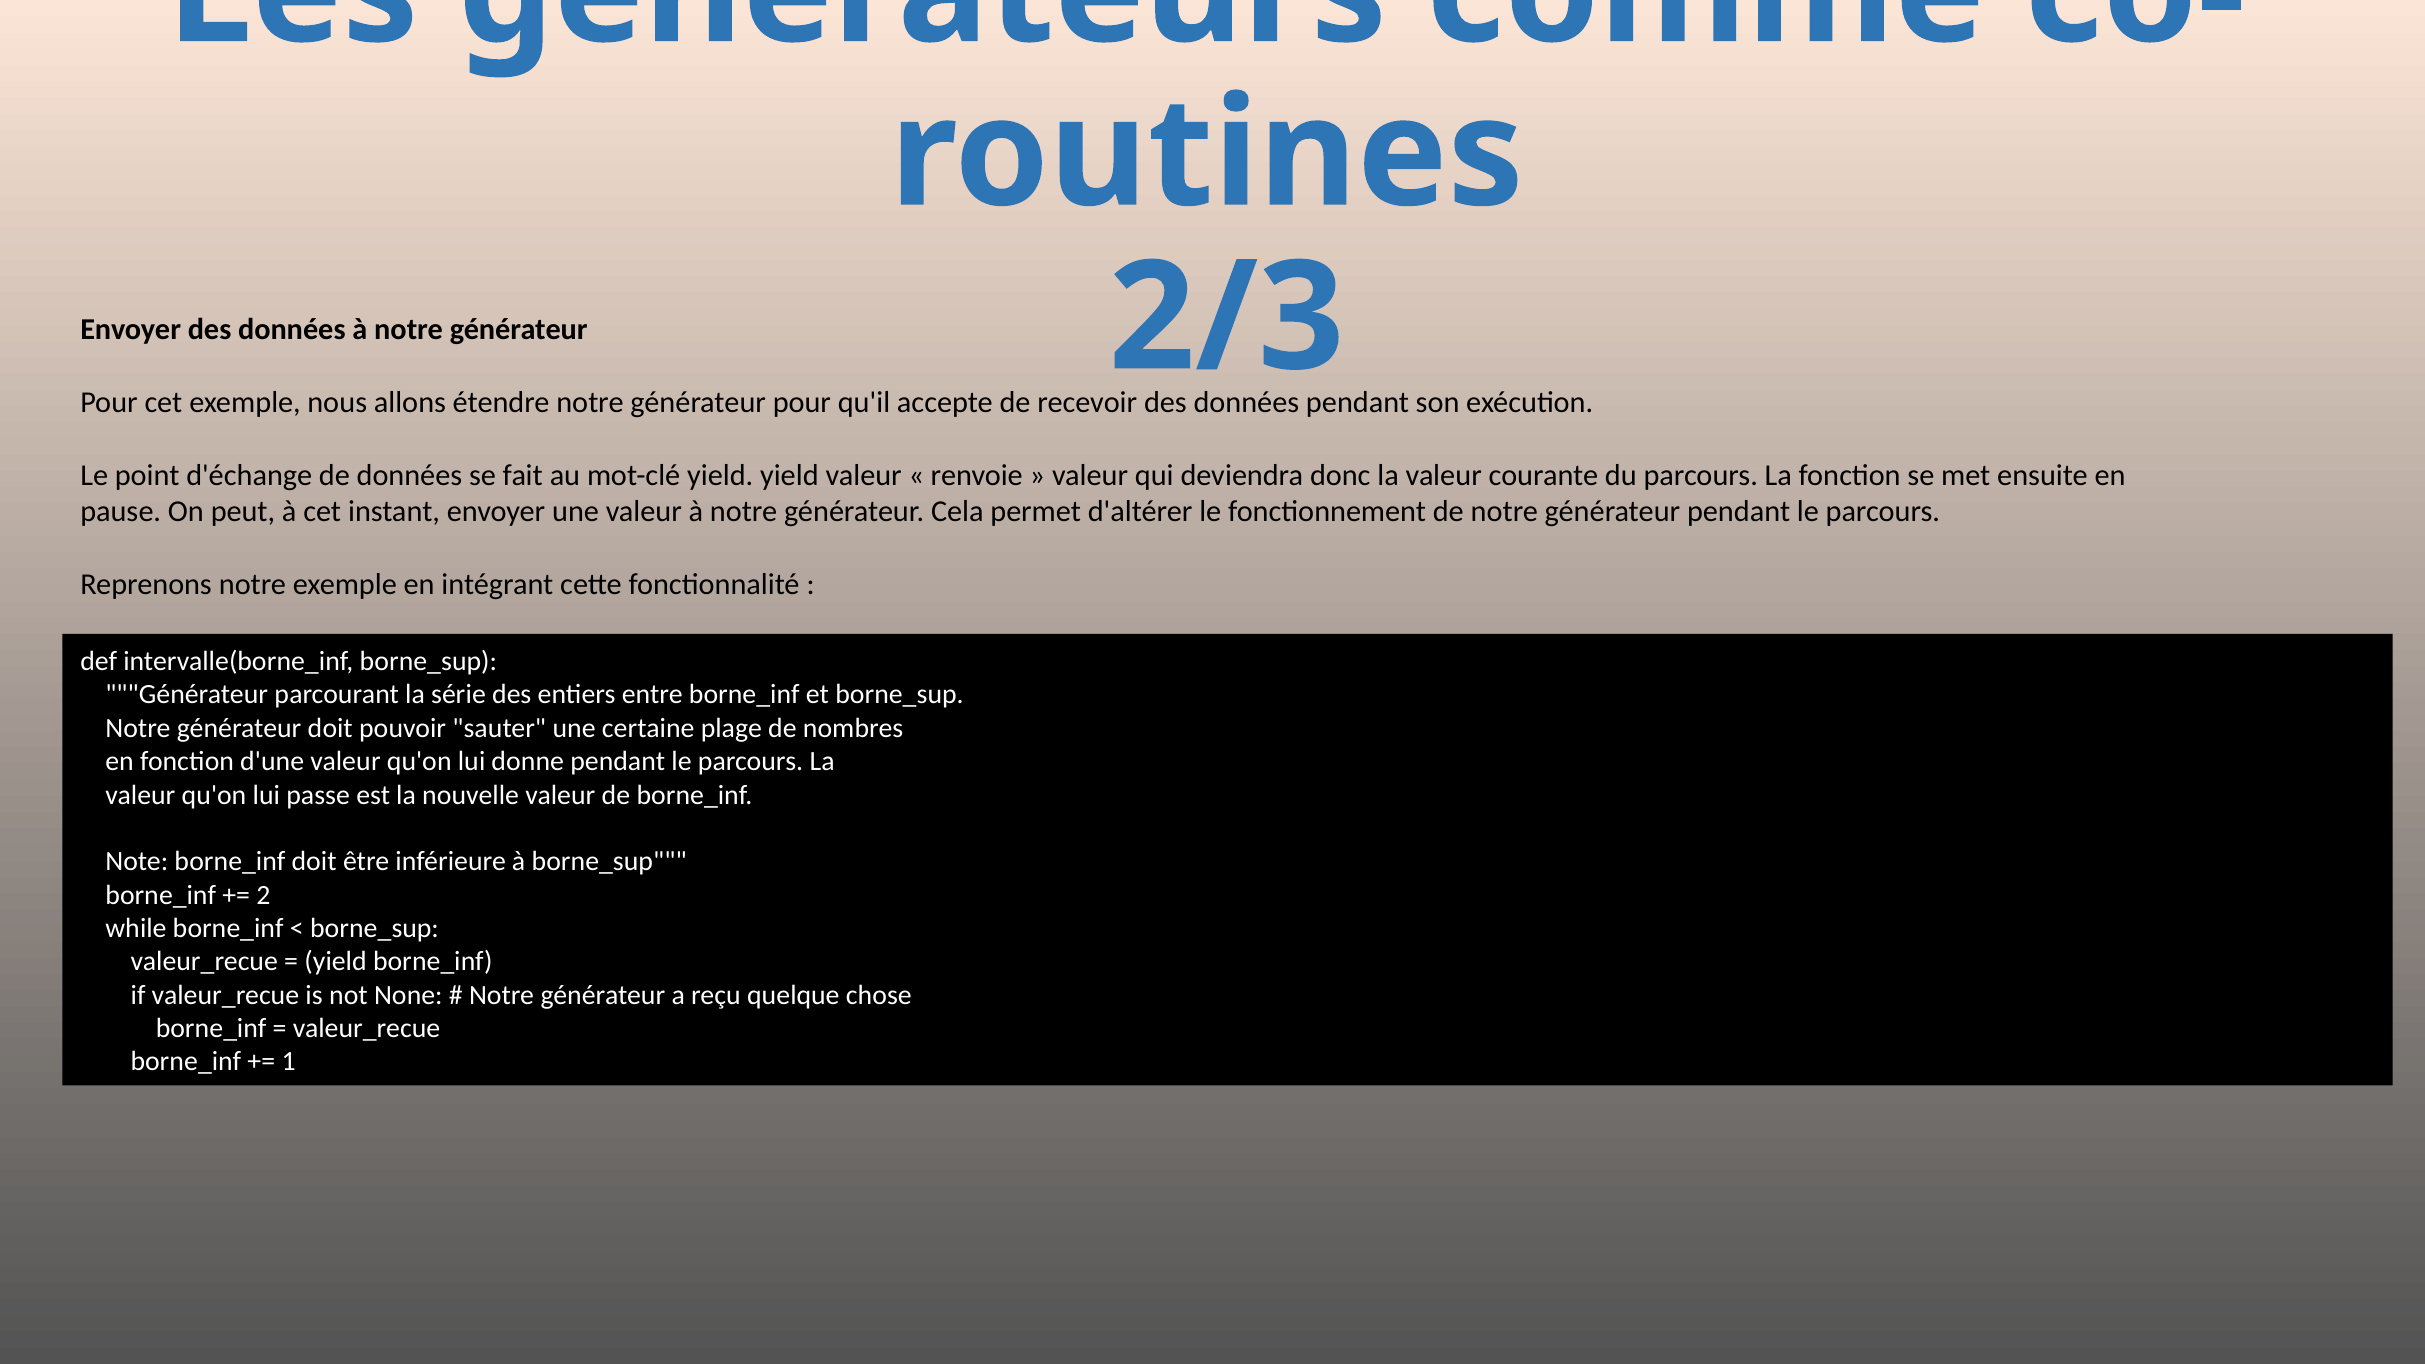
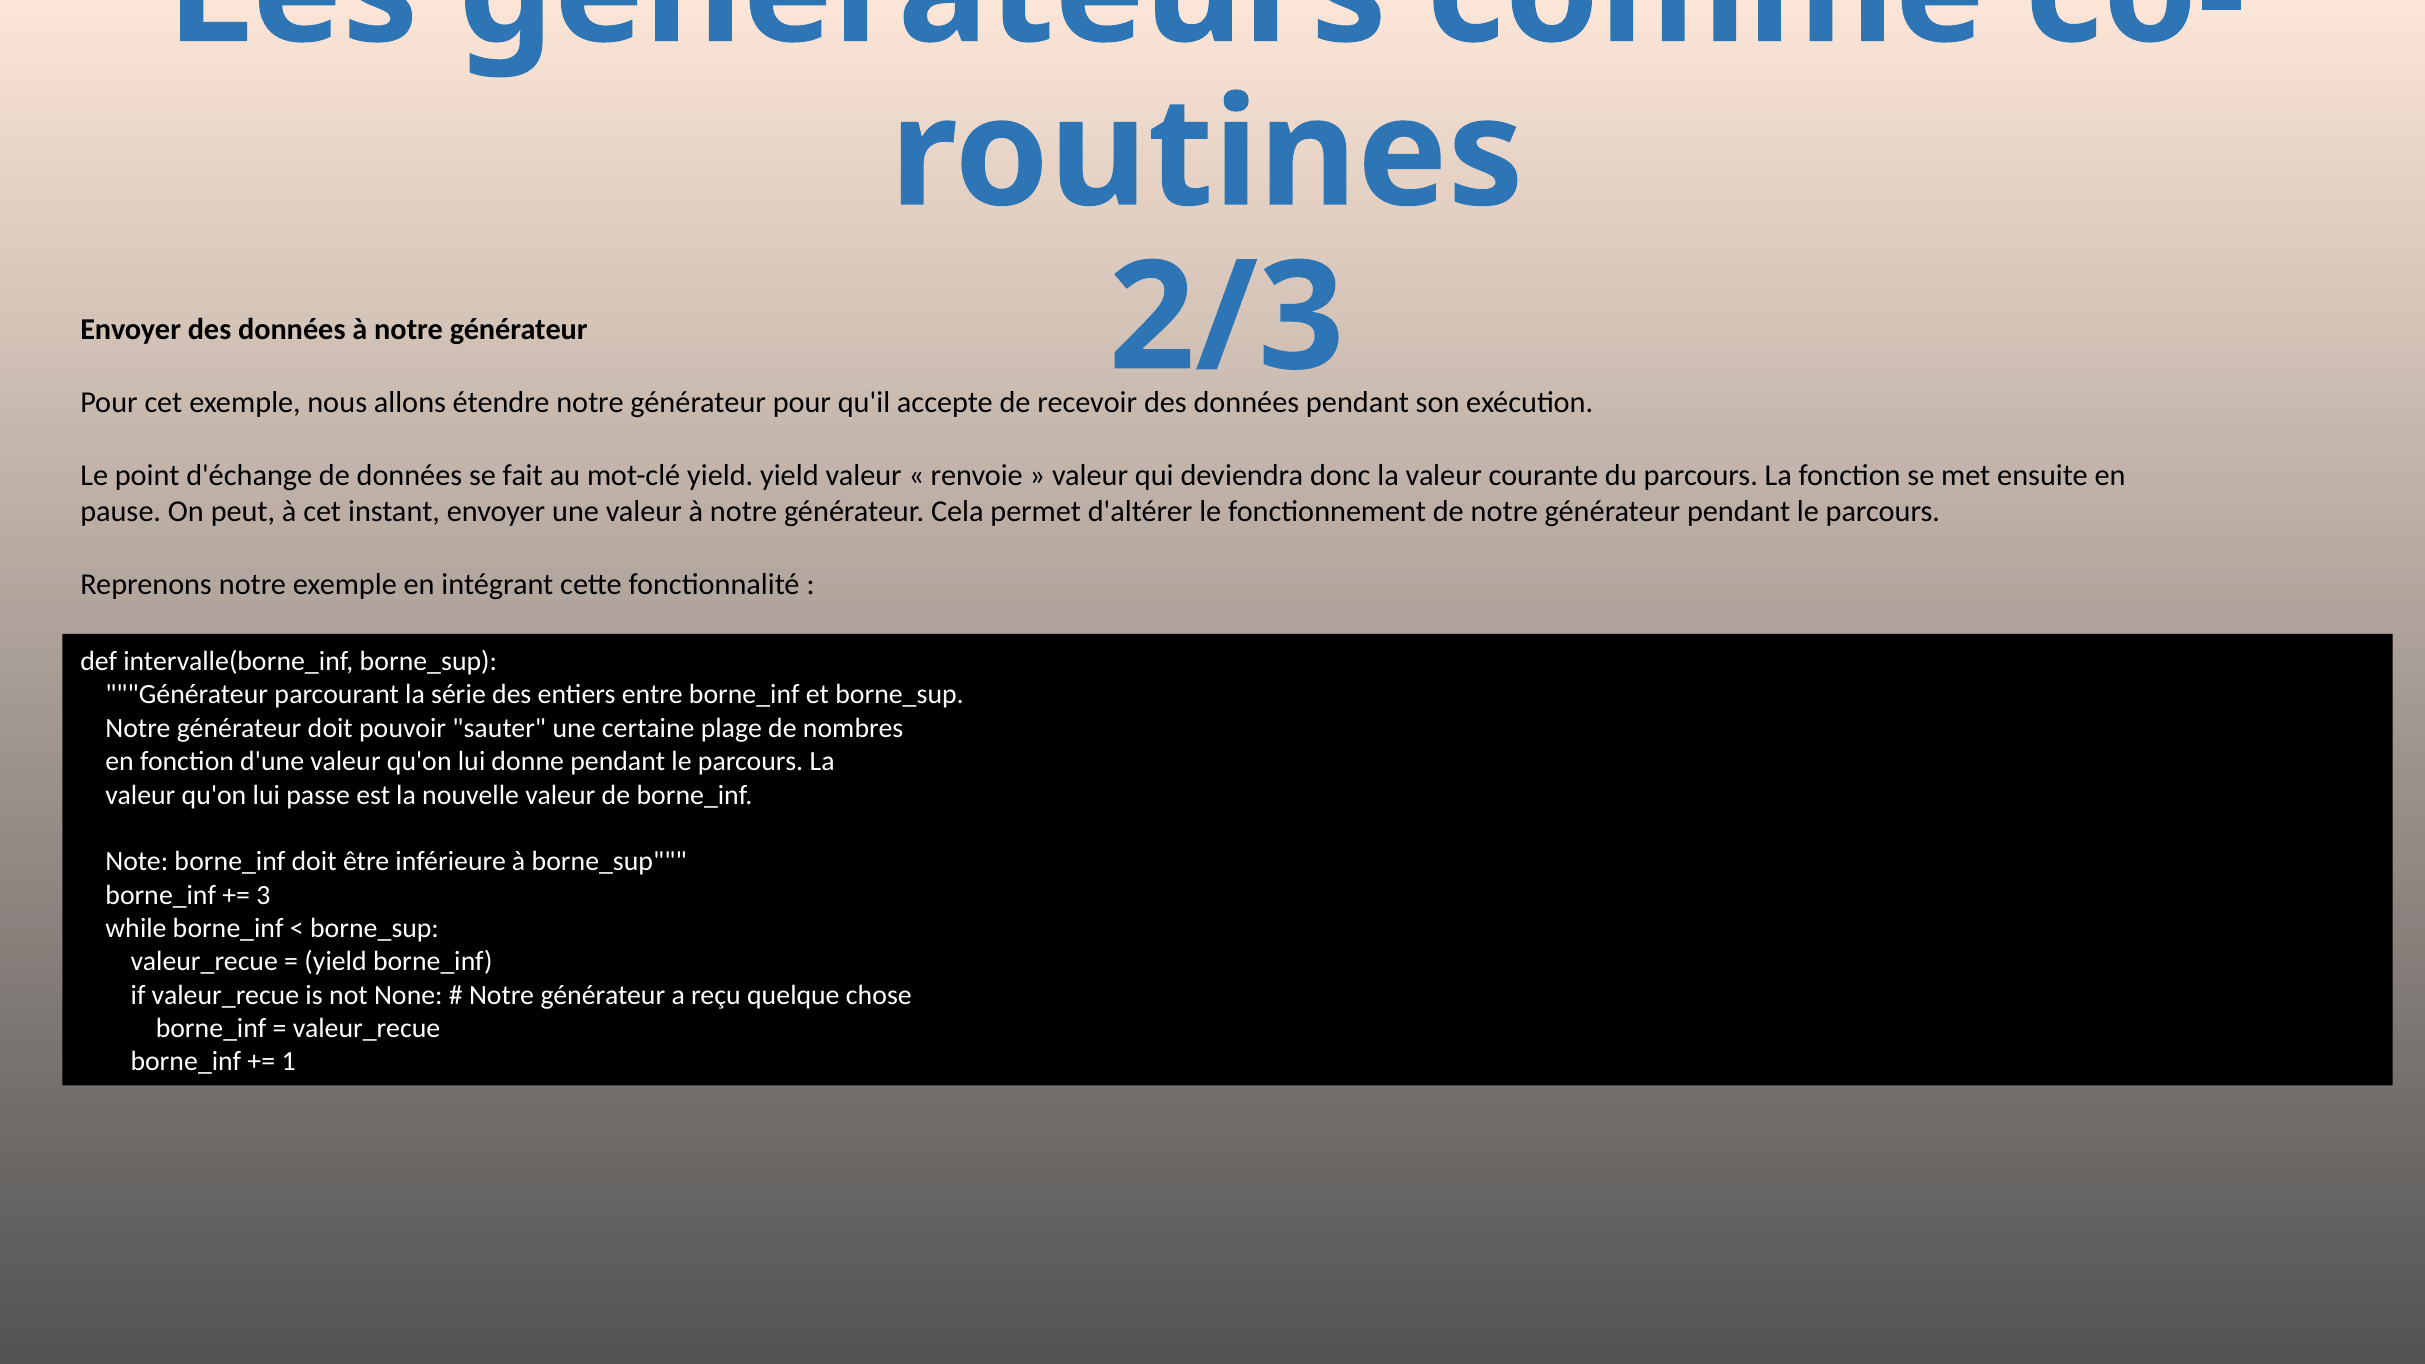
2: 2 -> 3
